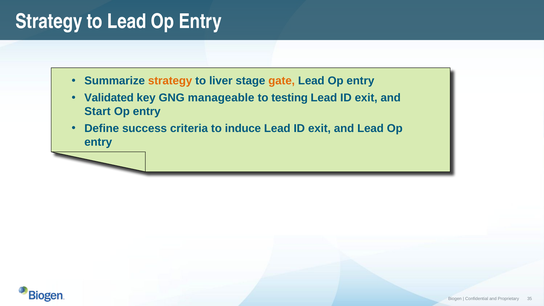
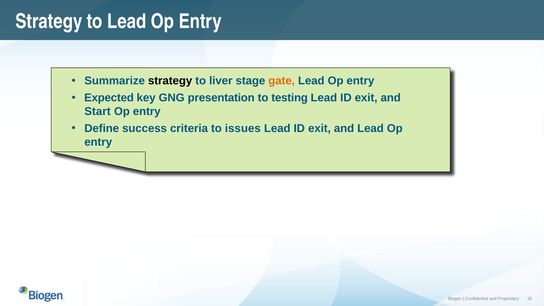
strategy at (170, 81) colour: orange -> black
Validated: Validated -> Expected
manageable: manageable -> presentation
induce: induce -> issues
